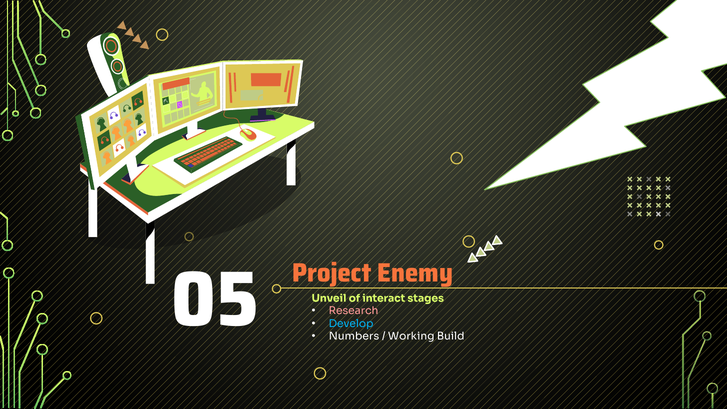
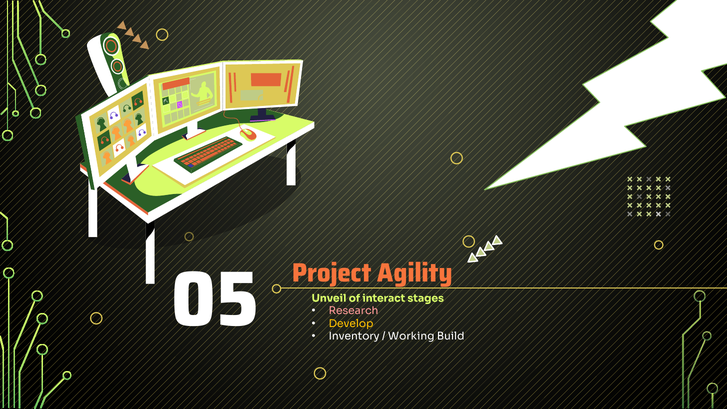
Enemy: Enemy -> Agility
Develop colour: light blue -> yellow
Numbers: Numbers -> Inventory
